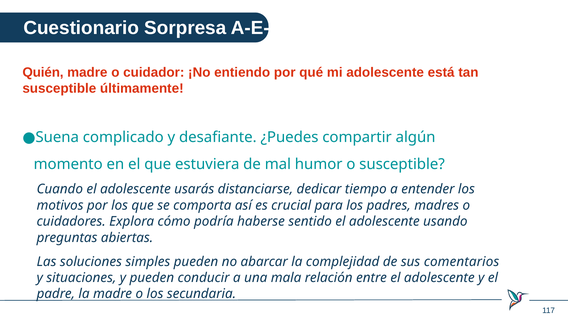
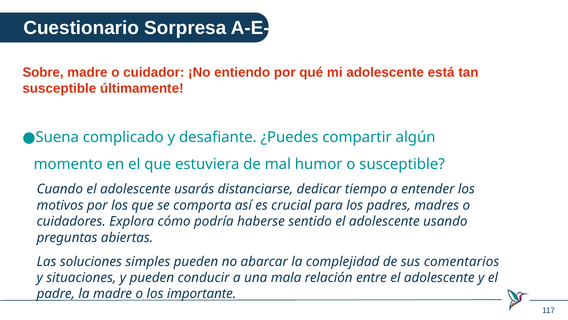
Quién: Quién -> Sobre
secundaria: secundaria -> importante
